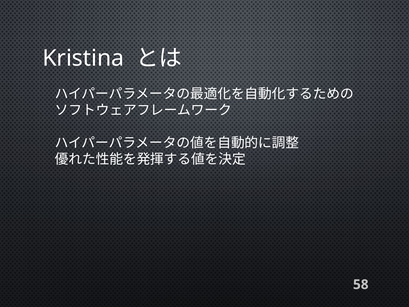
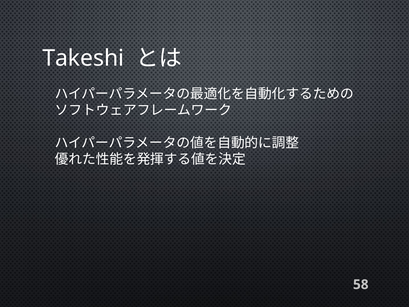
Kristina: Kristina -> Takeshi
